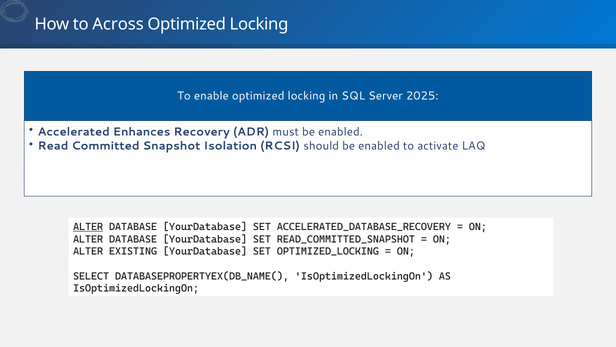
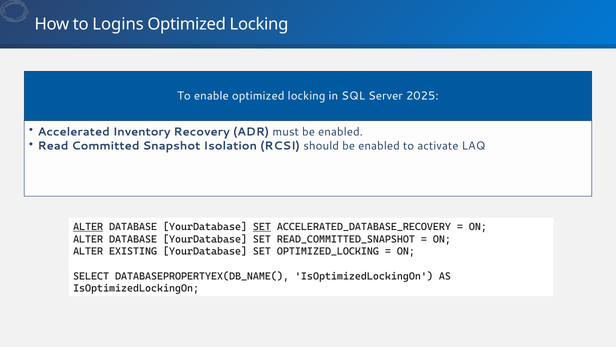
Across: Across -> Logins
Enhances: Enhances -> Inventory
SET at (262, 227) underline: none -> present
